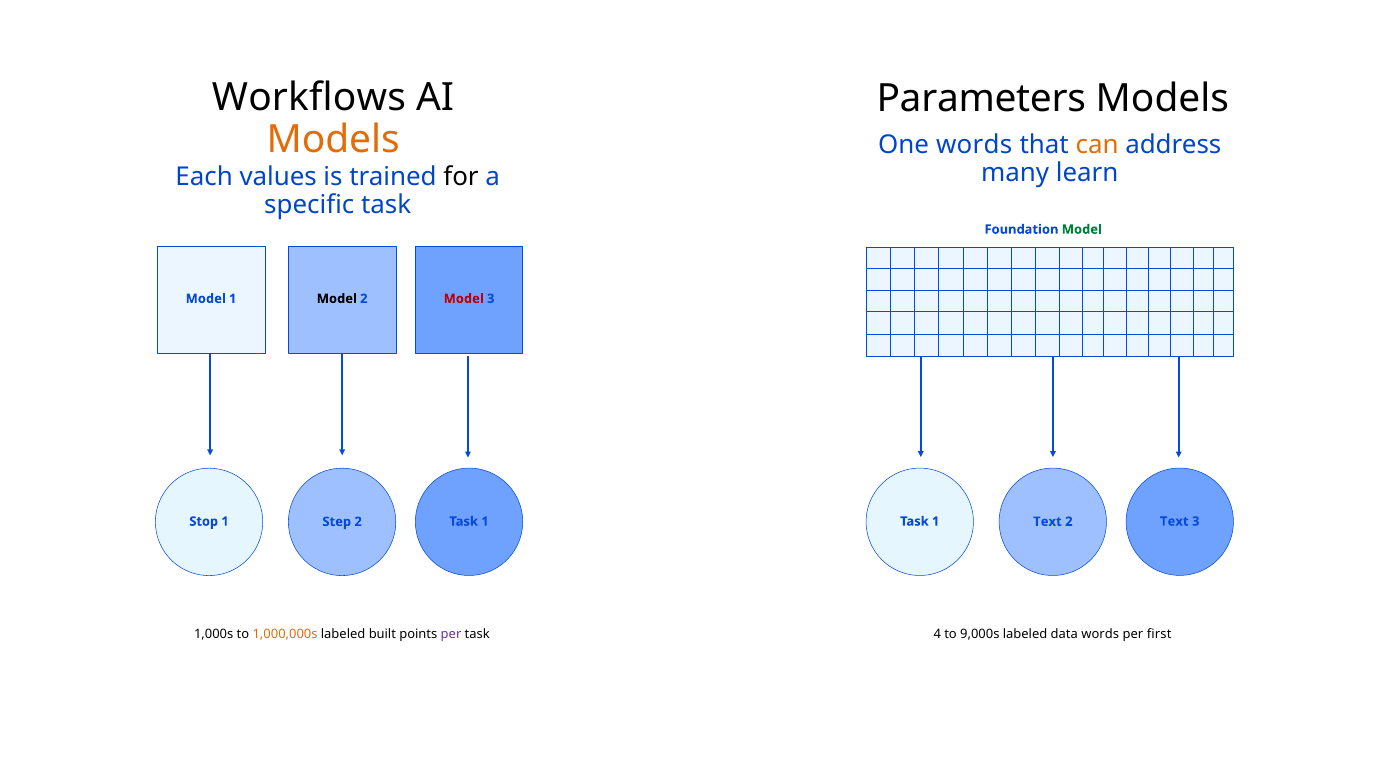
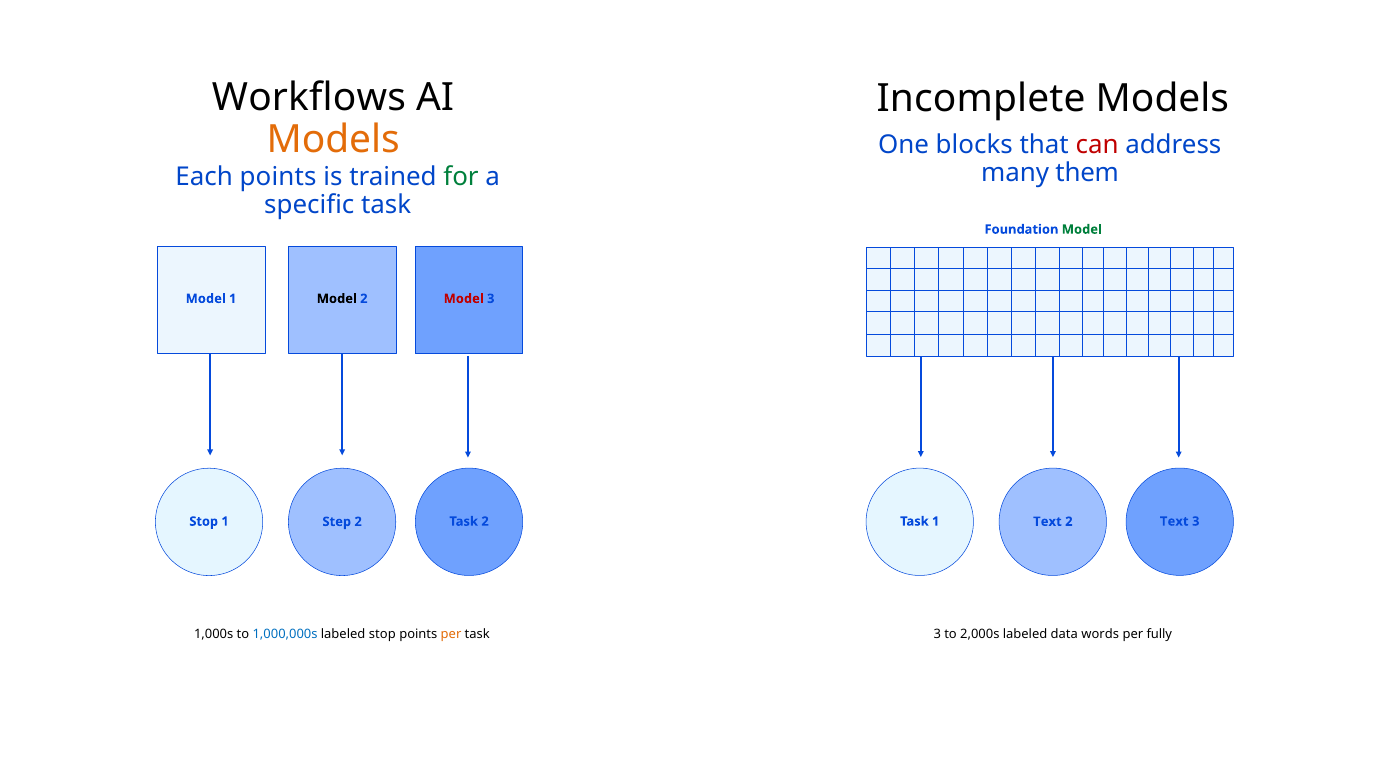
Parameters: Parameters -> Incomplete
One words: words -> blocks
can colour: orange -> red
learn: learn -> them
Each values: values -> points
for colour: black -> green
2 Task 1: 1 -> 2
1,000,000s colour: orange -> blue
labeled built: built -> stop
per at (451, 634) colour: purple -> orange
task 4: 4 -> 3
9,000s: 9,000s -> 2,000s
first: first -> fully
